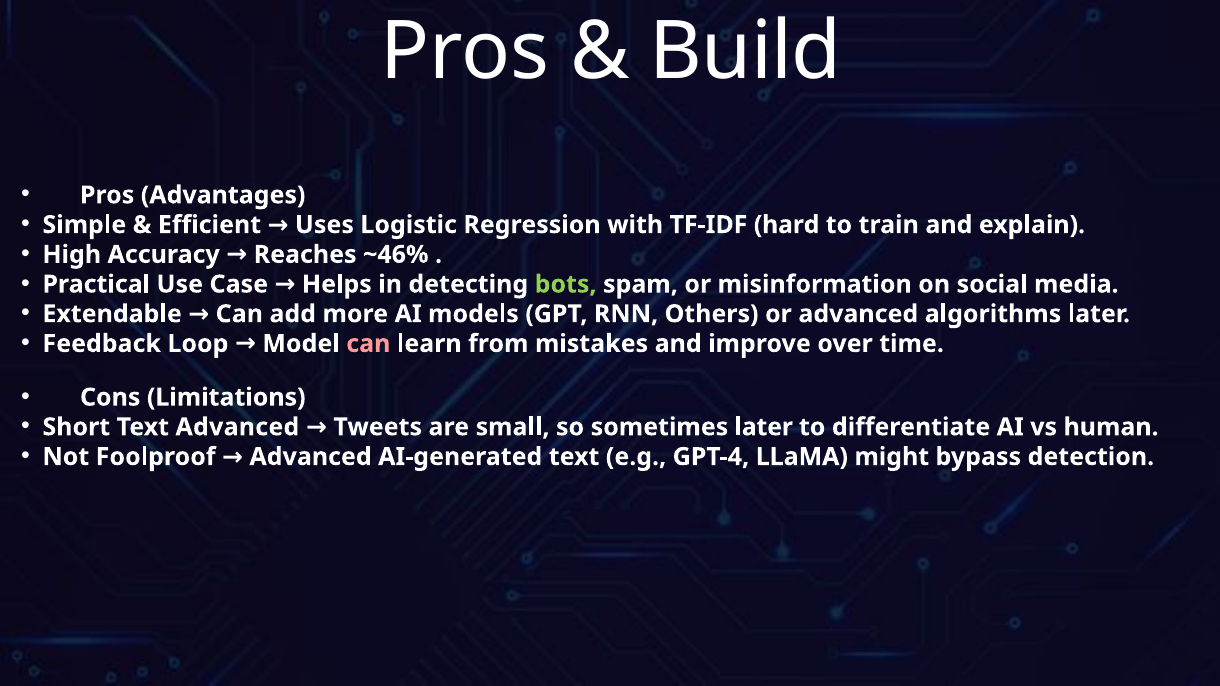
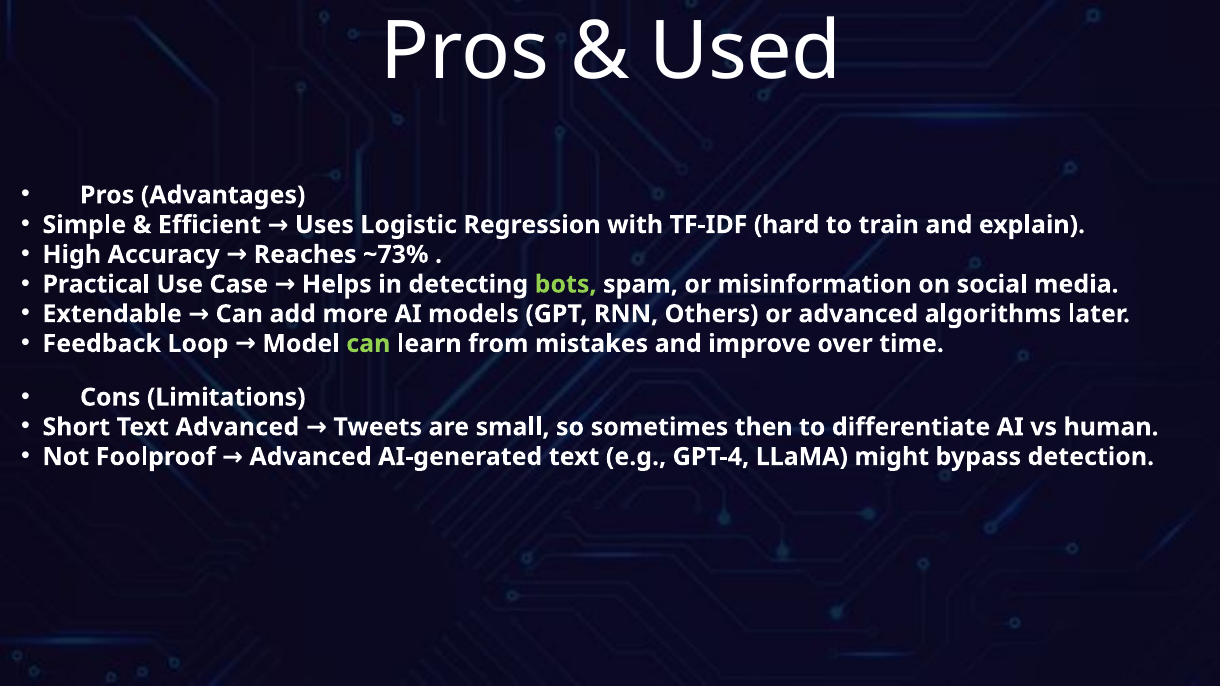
Build: Build -> Used
~46%: ~46% -> ~73%
can at (368, 344) colour: pink -> light green
sometimes later: later -> then
